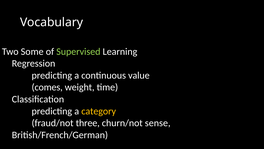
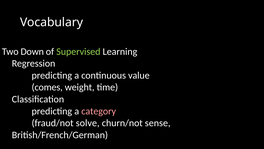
Some: Some -> Down
category colour: yellow -> pink
three: three -> solve
